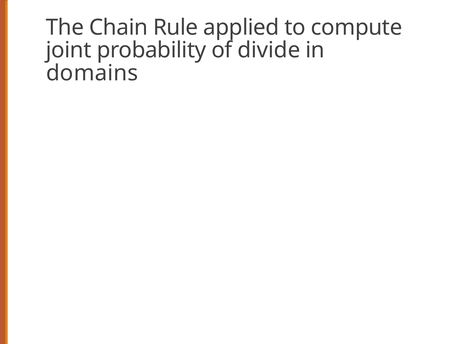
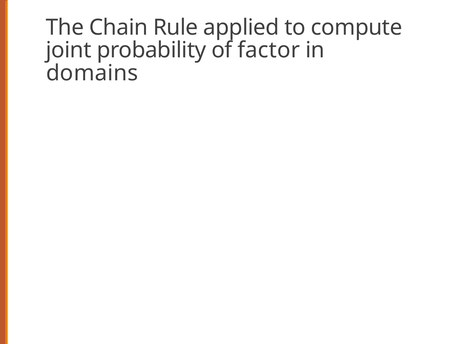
divide: divide -> factor
